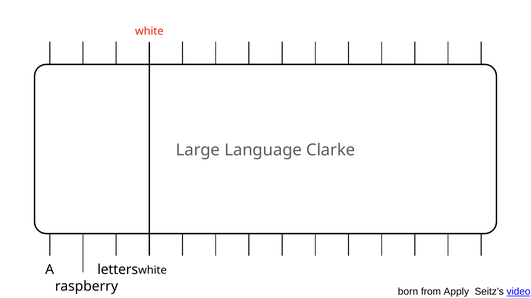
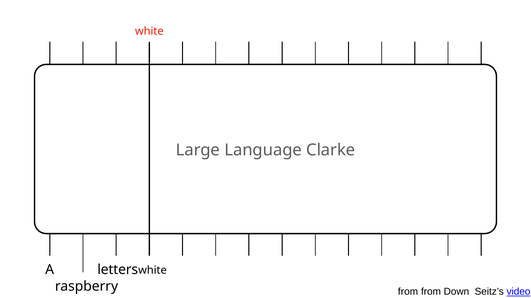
born at (408, 292): born -> from
Apply: Apply -> Down
